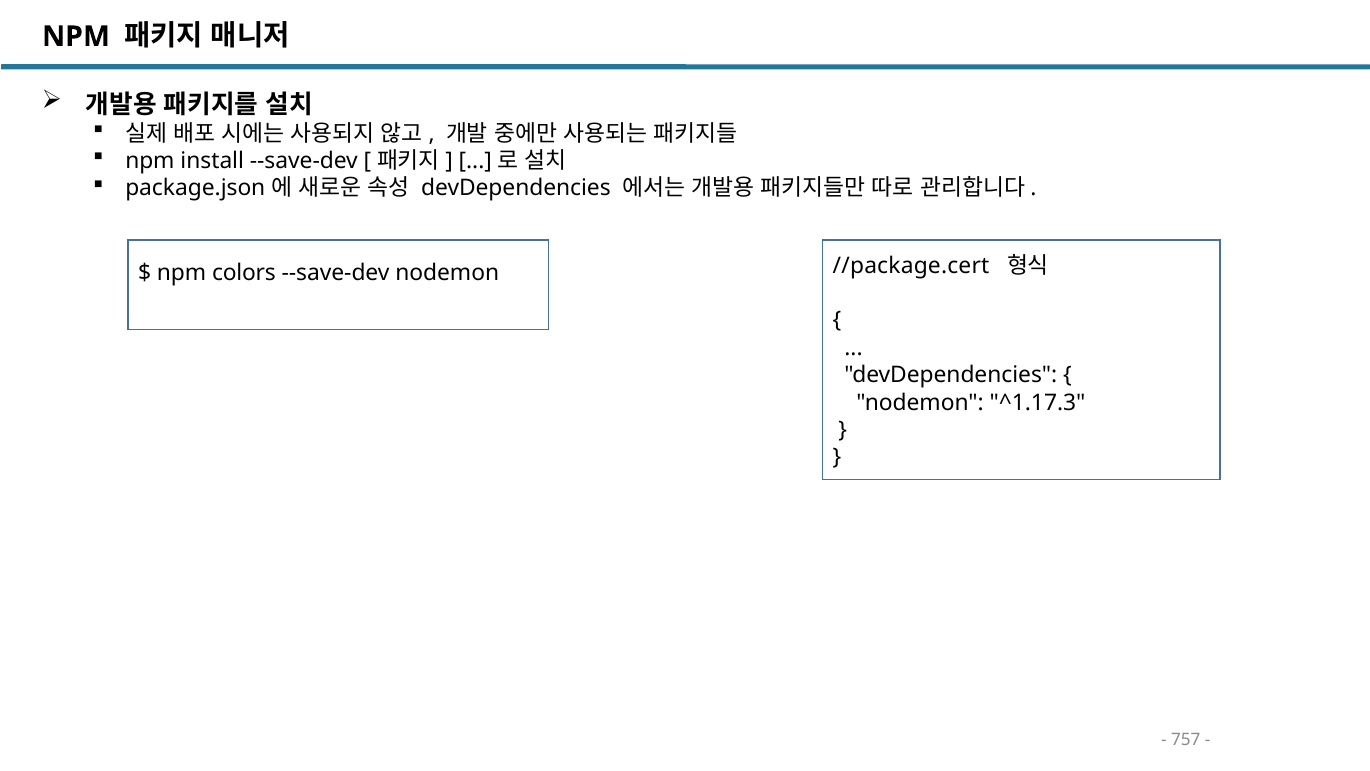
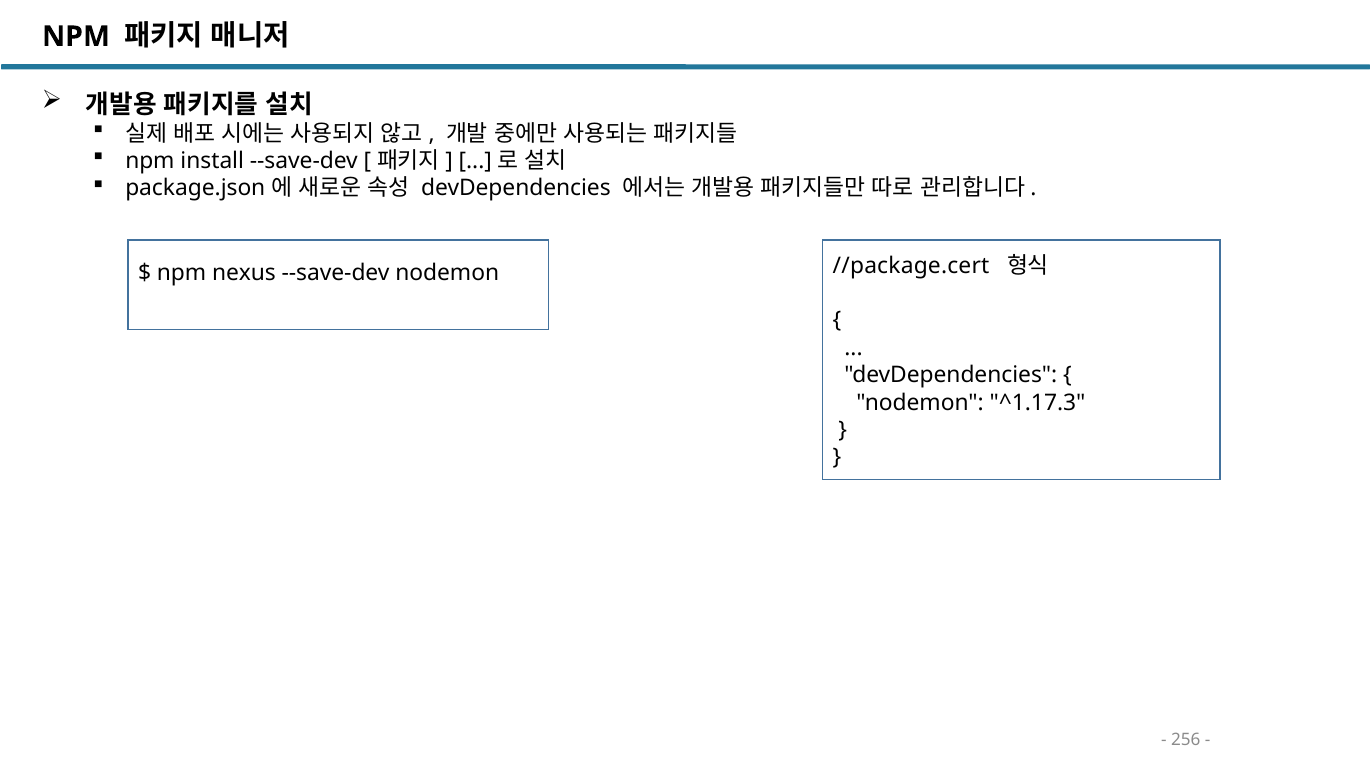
colors: colors -> nexus
757: 757 -> 256
